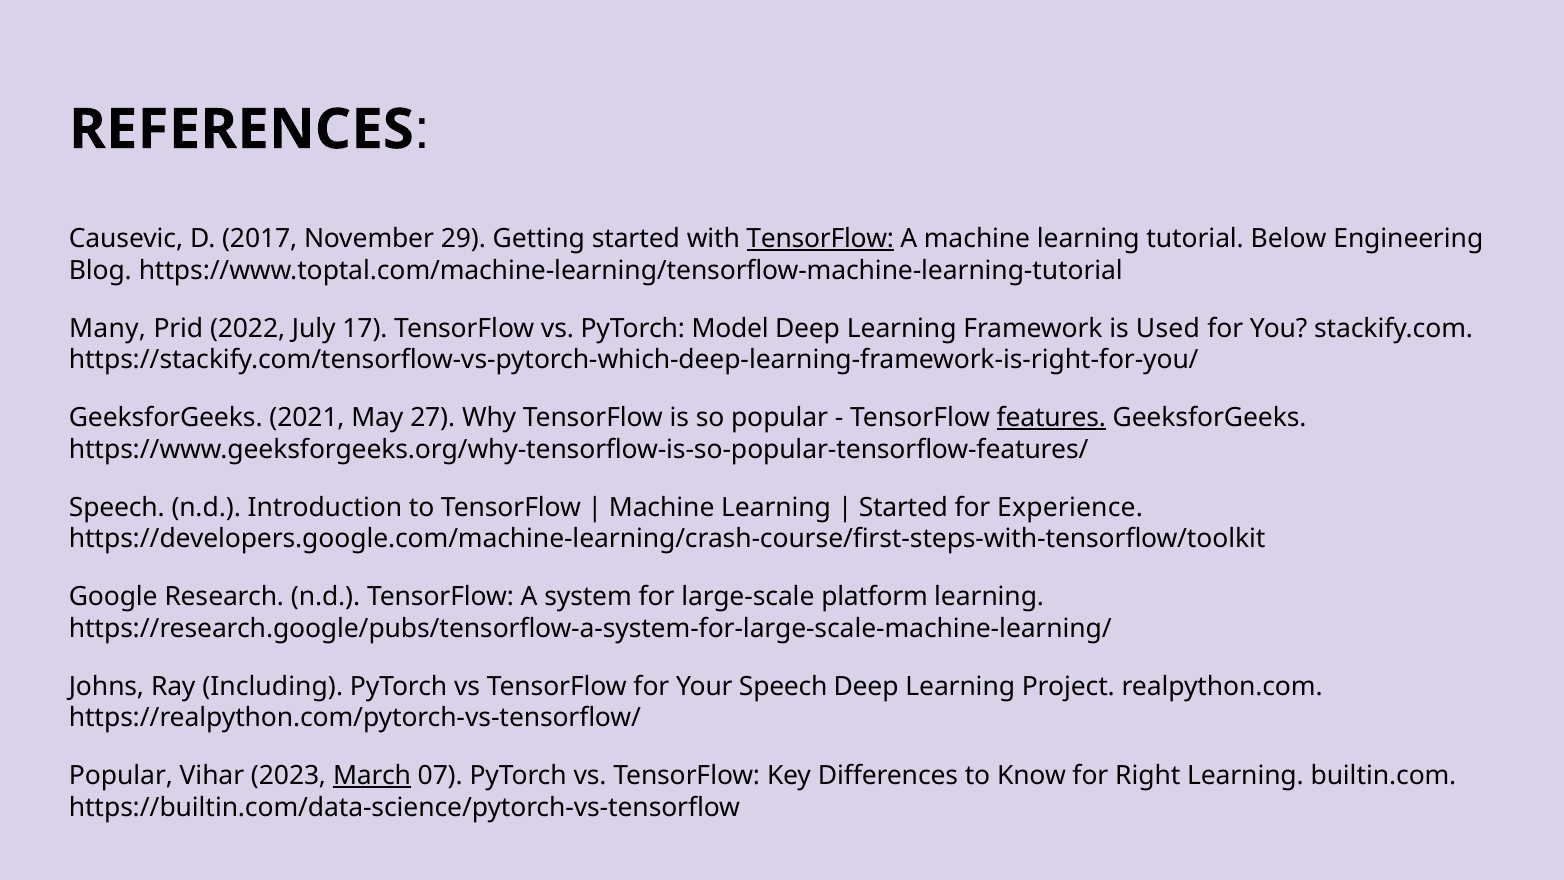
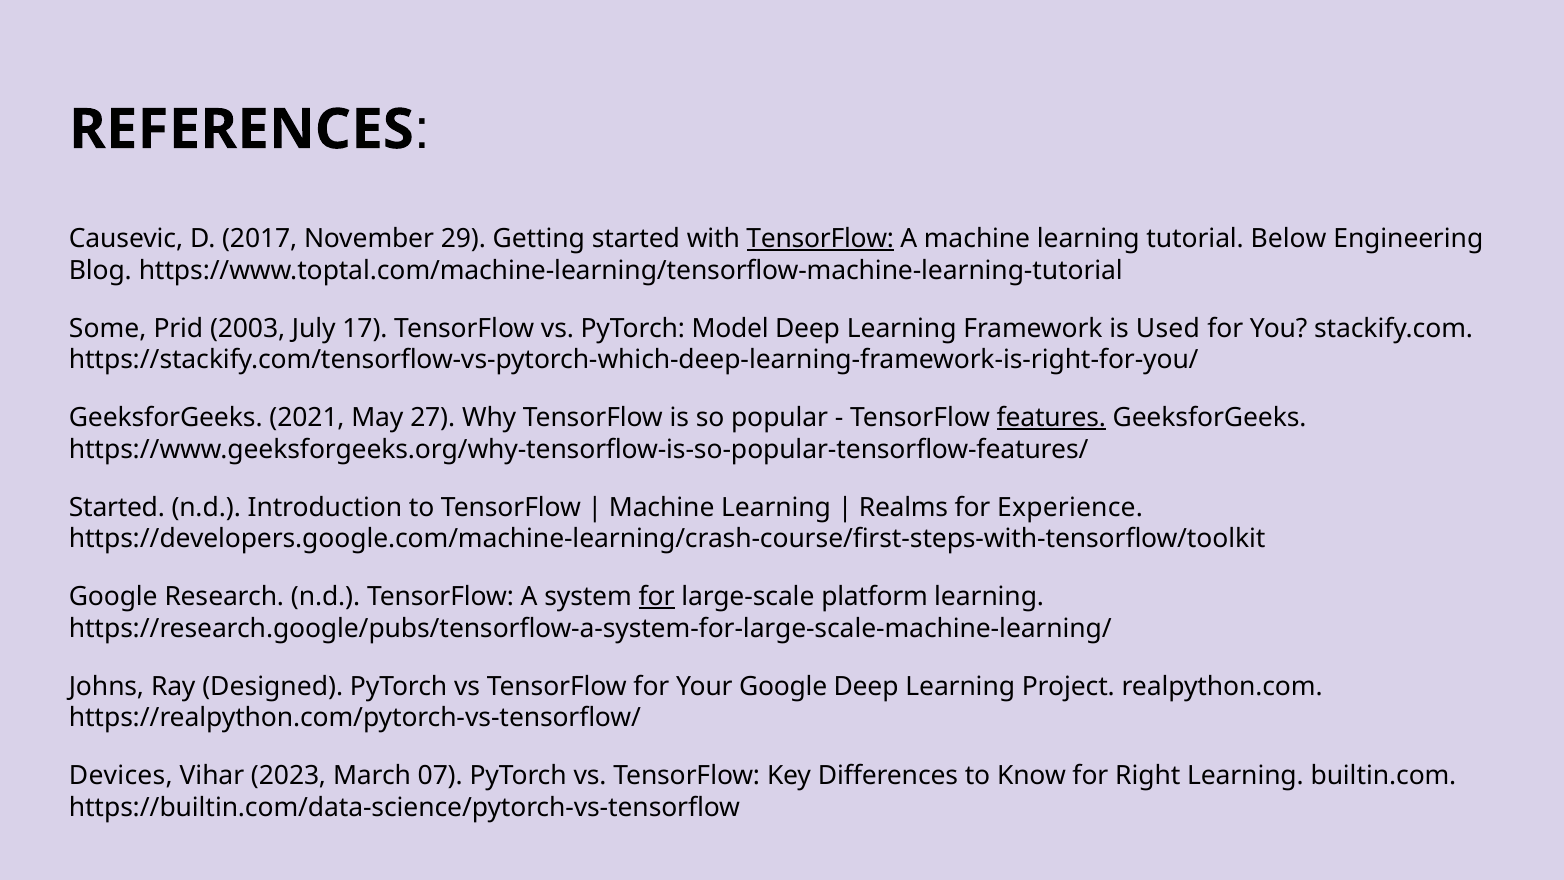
Many: Many -> Some
2022: 2022 -> 2003
Speech at (117, 507): Speech -> Started
Started at (903, 507): Started -> Realms
for at (657, 597) underline: none -> present
Including: Including -> Designed
Your Speech: Speech -> Google
Popular at (121, 776): Popular -> Devices
March underline: present -> none
